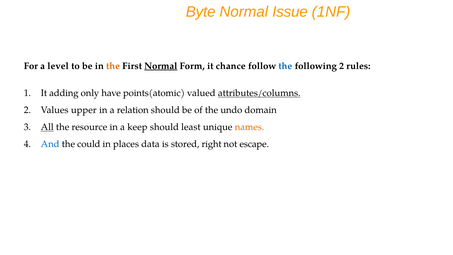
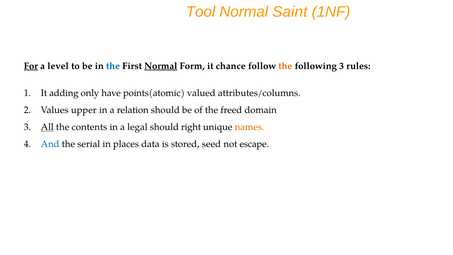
Byte: Byte -> Tool
Issue: Issue -> Saint
For underline: none -> present
the at (113, 66) colour: orange -> blue
the at (285, 66) colour: blue -> orange
following 2: 2 -> 3
attributes/columns underline: present -> none
undo: undo -> freed
resource: resource -> contents
keep: keep -> legal
least: least -> right
could: could -> serial
right: right -> seed
